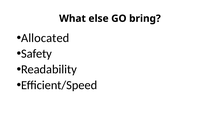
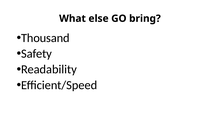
Allocated: Allocated -> Thousand
